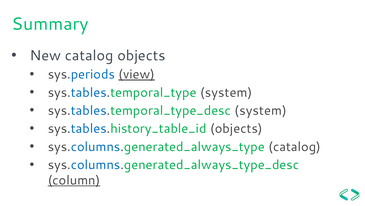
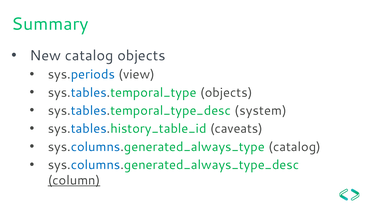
view underline: present -> none
sys.tables.temporal_type system: system -> objects
sys.tables.history_table_id objects: objects -> caveats
